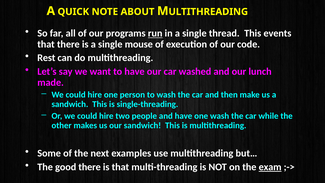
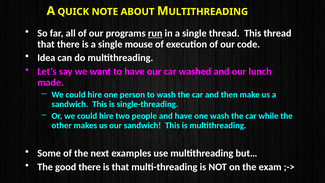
This events: events -> thread
Rest: Rest -> Idea
exam underline: present -> none
